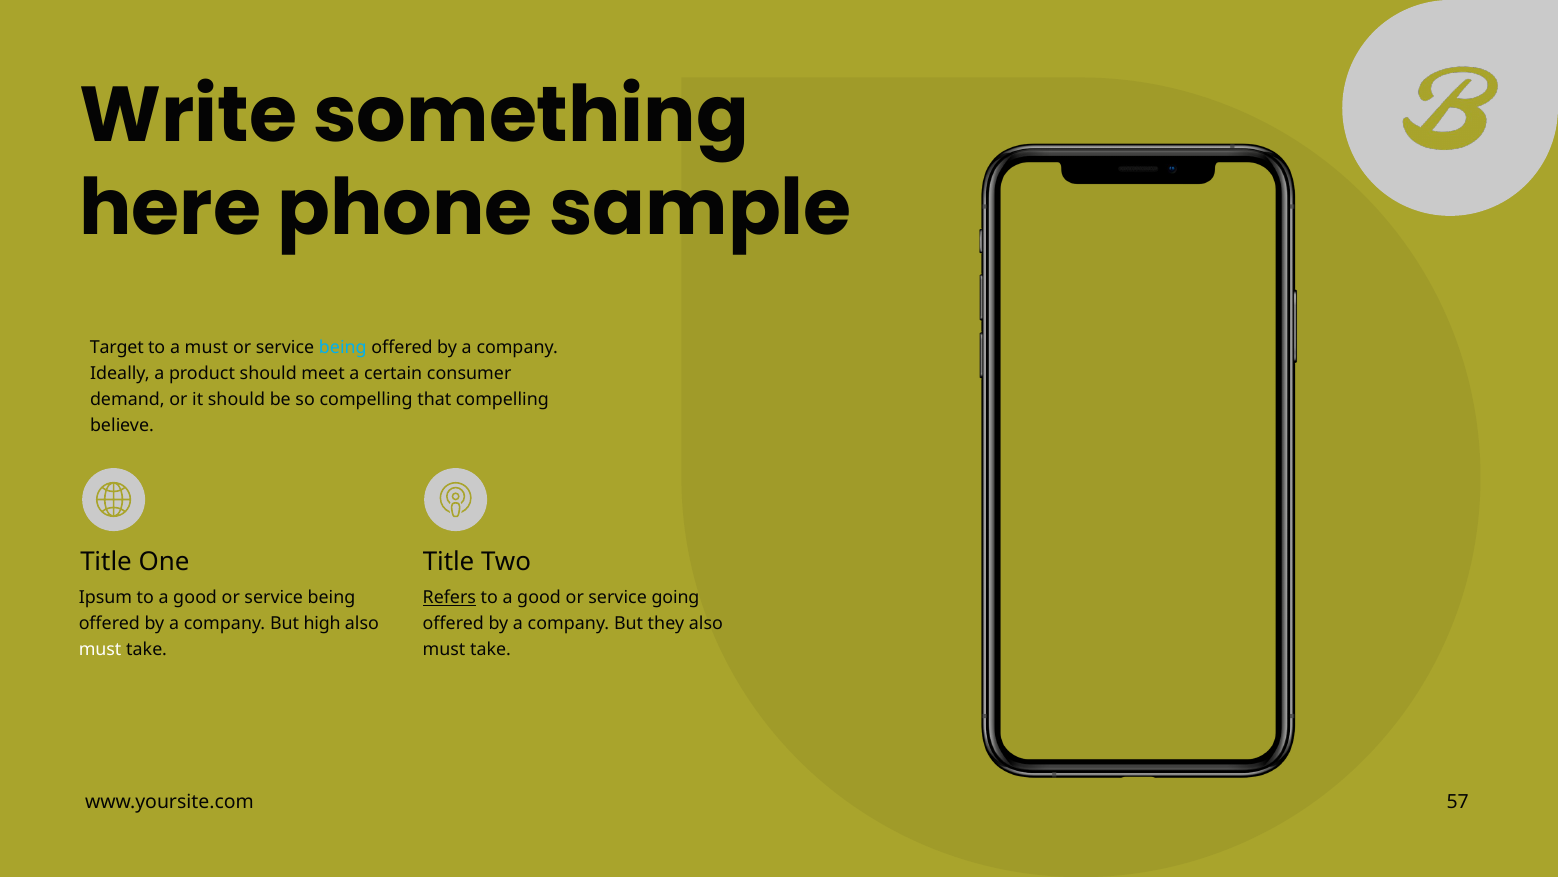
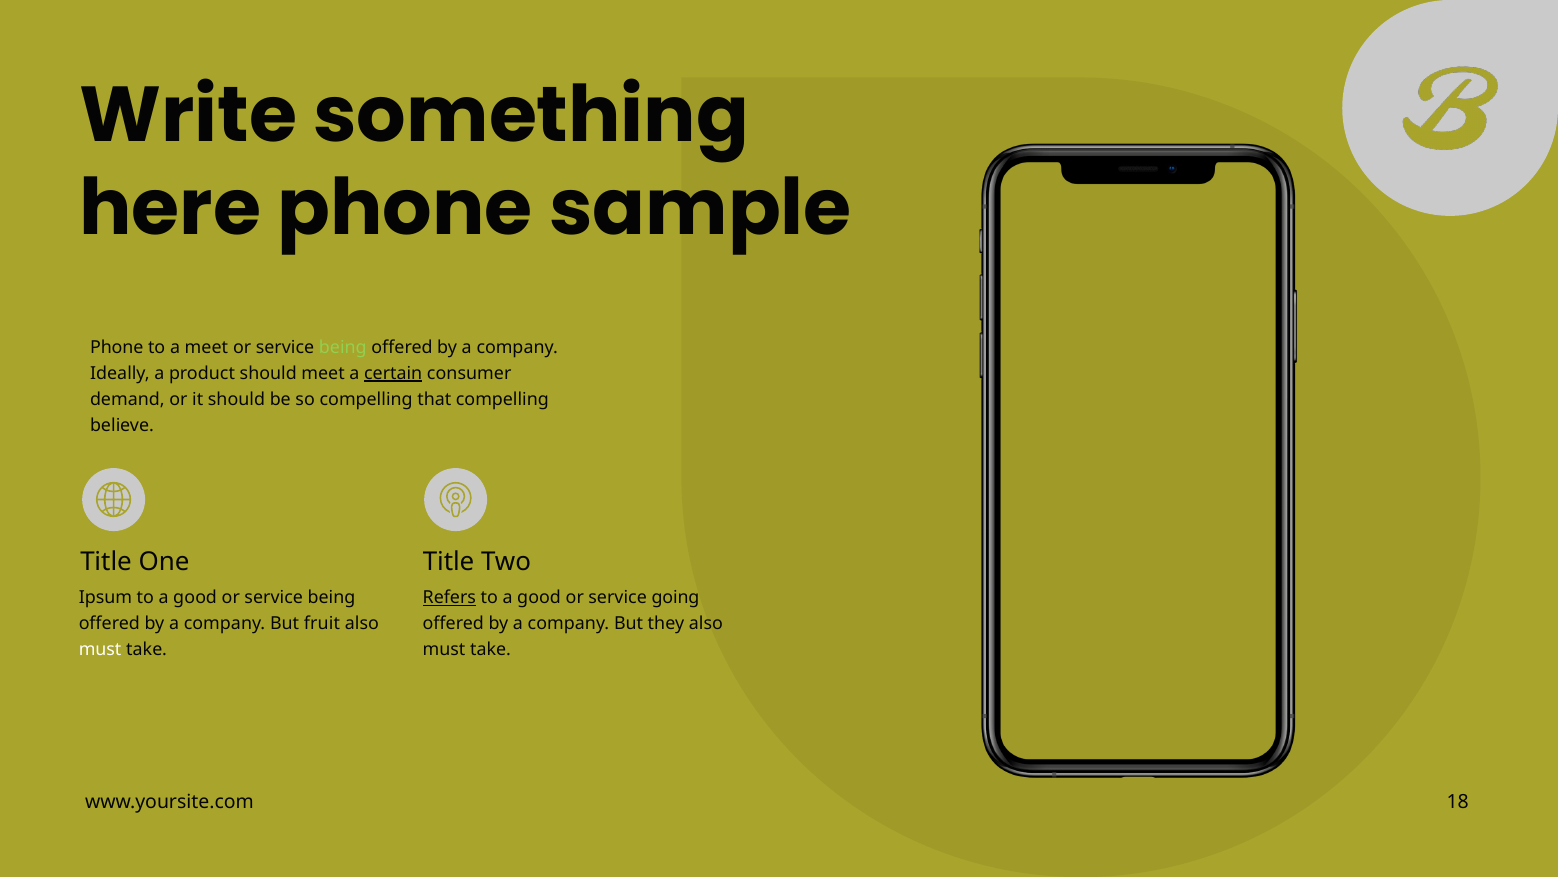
Target at (117, 347): Target -> Phone
a must: must -> meet
being at (343, 347) colour: light blue -> light green
certain underline: none -> present
high: high -> fruit
57: 57 -> 18
